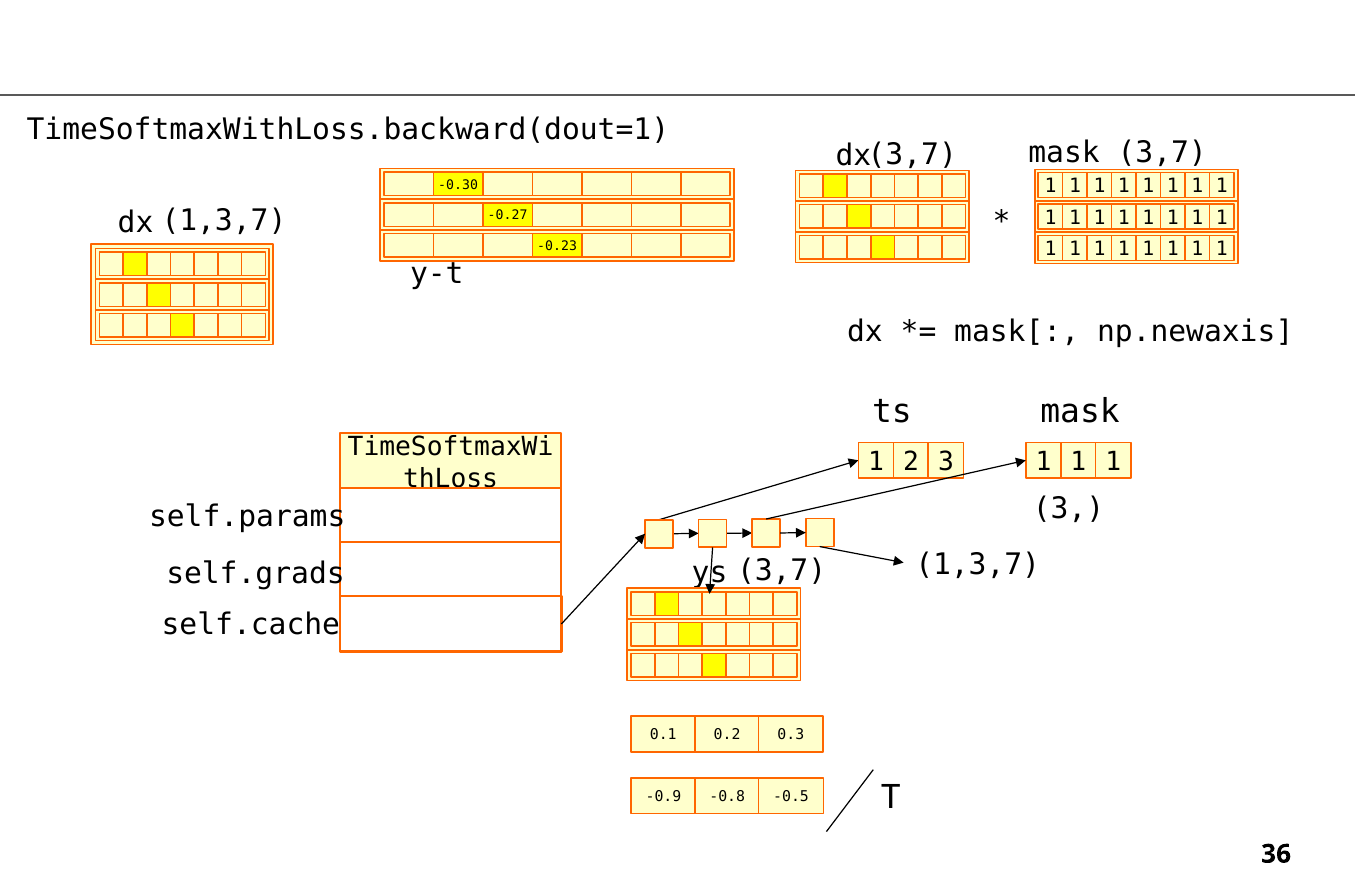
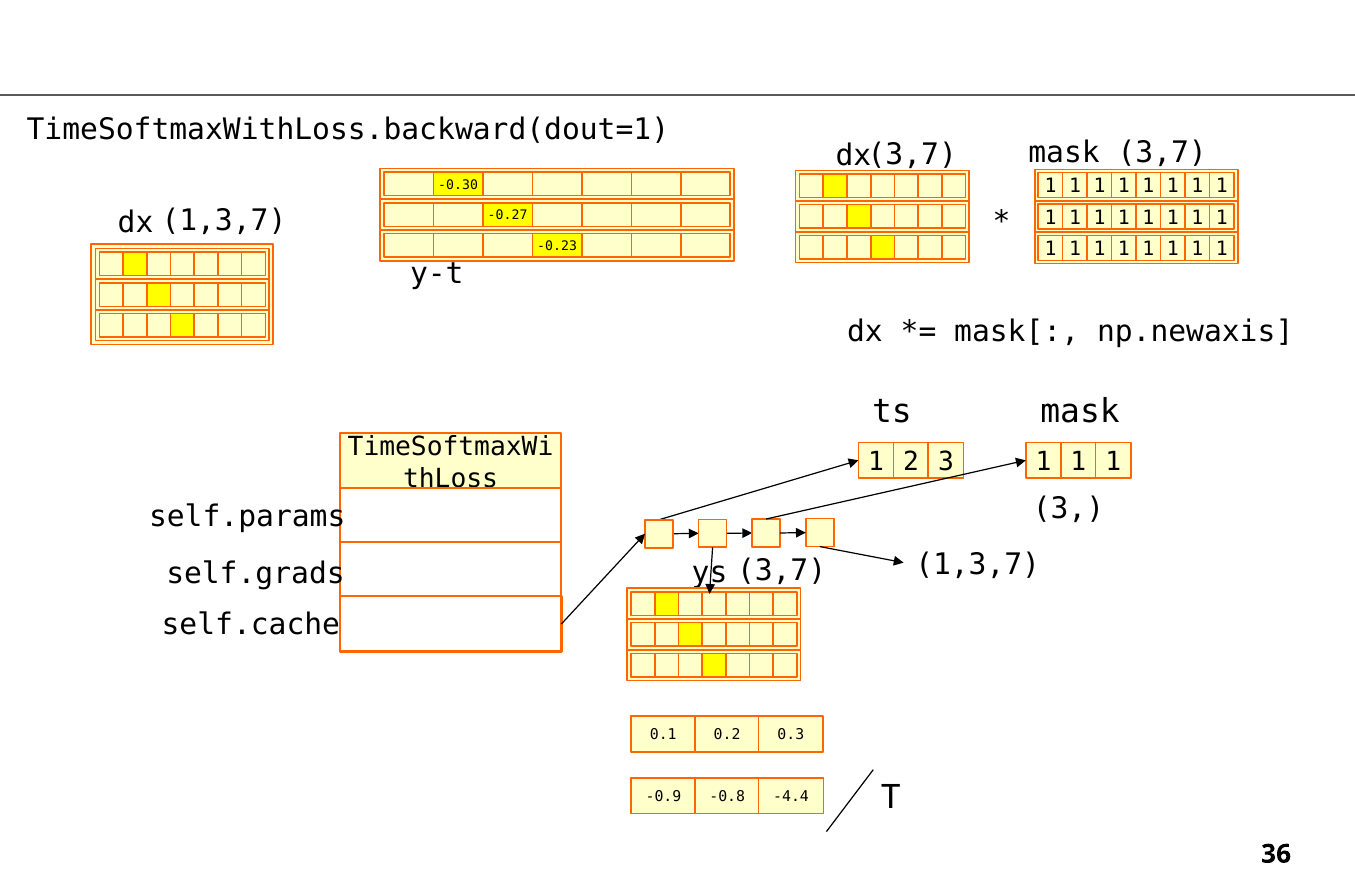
-0.5: -0.5 -> -4.4
